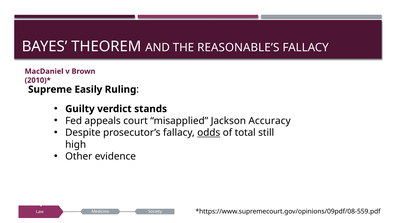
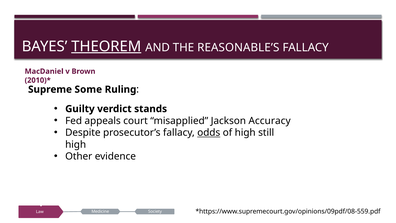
THEOREM underline: none -> present
Easily: Easily -> Some
of total: total -> high
